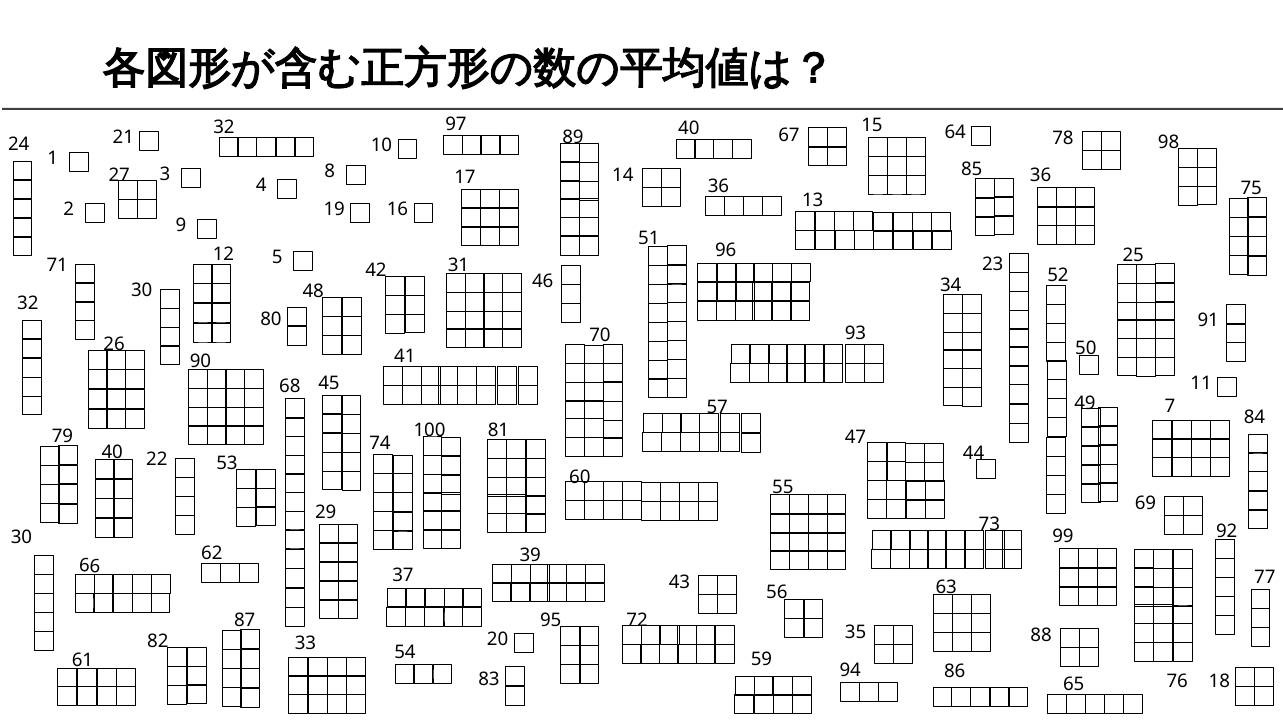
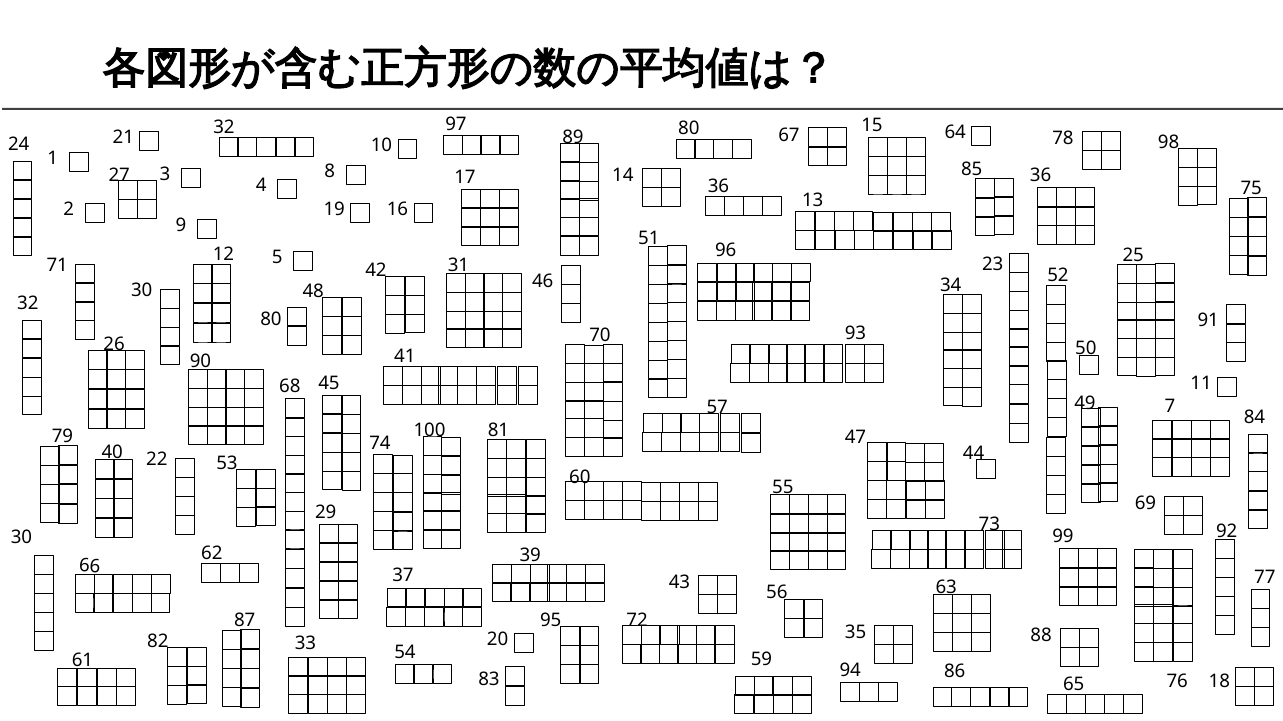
97 40: 40 -> 80
